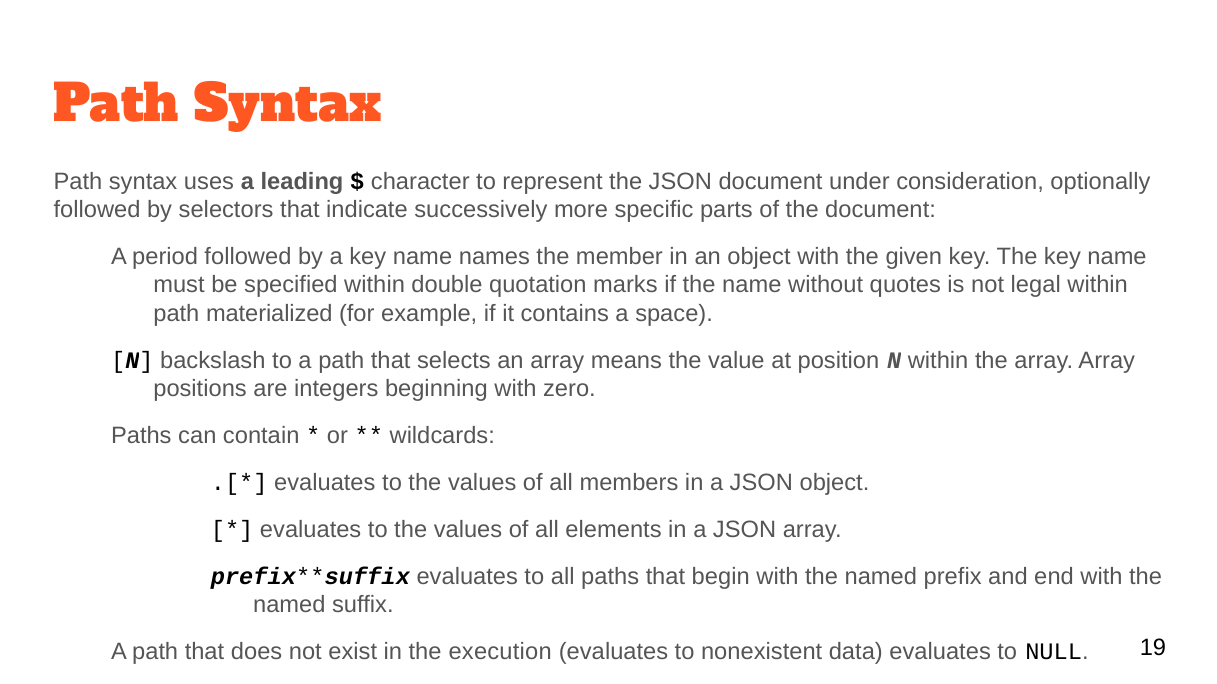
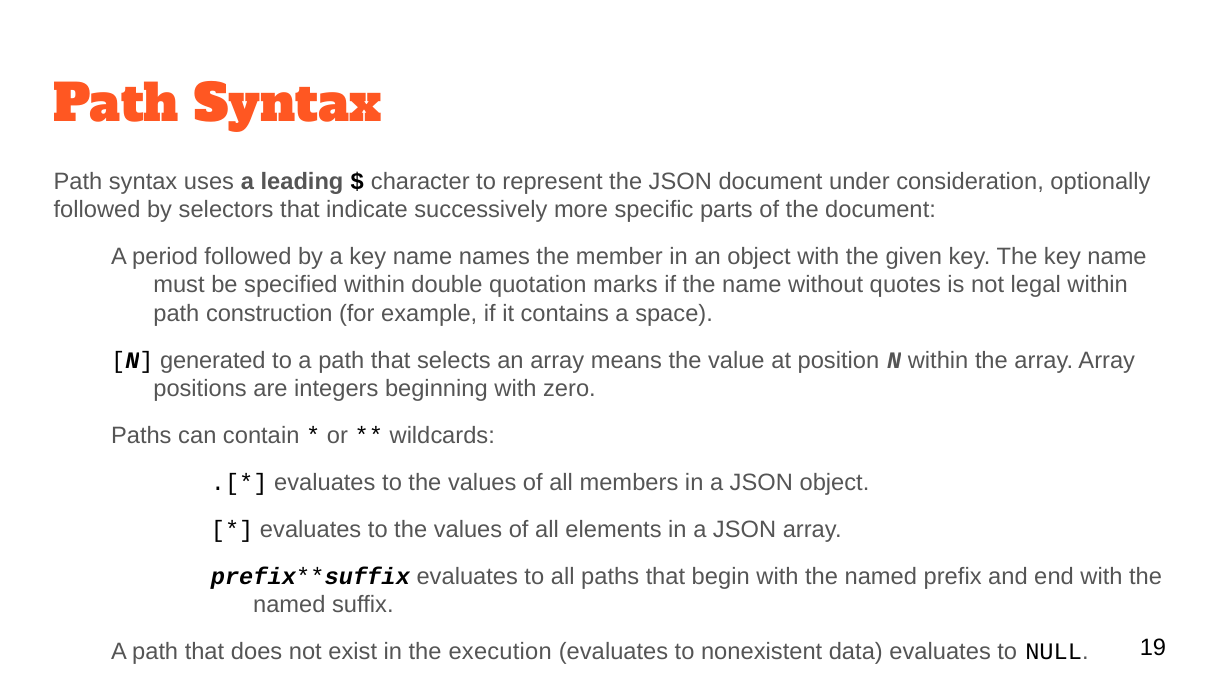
materialized: materialized -> construction
backslash: backslash -> generated
